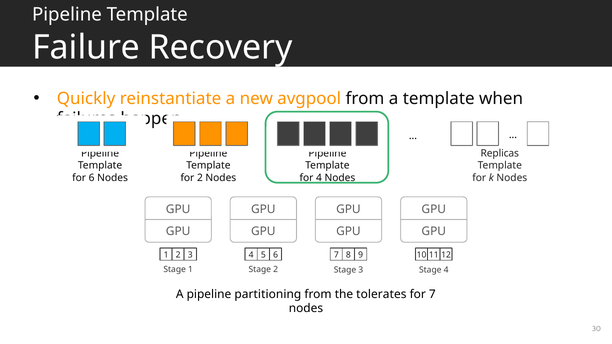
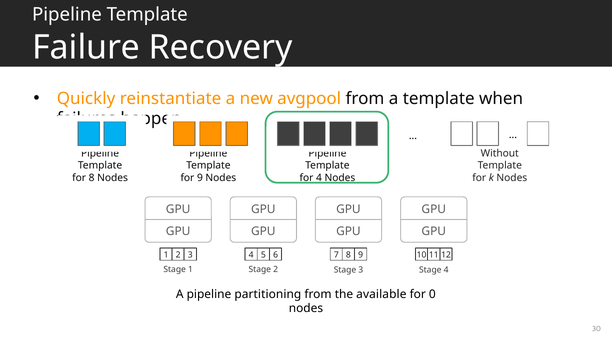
Replicas: Replicas -> Without
for 6: 6 -> 8
for 2: 2 -> 9
tolerates: tolerates -> available
for 7: 7 -> 0
